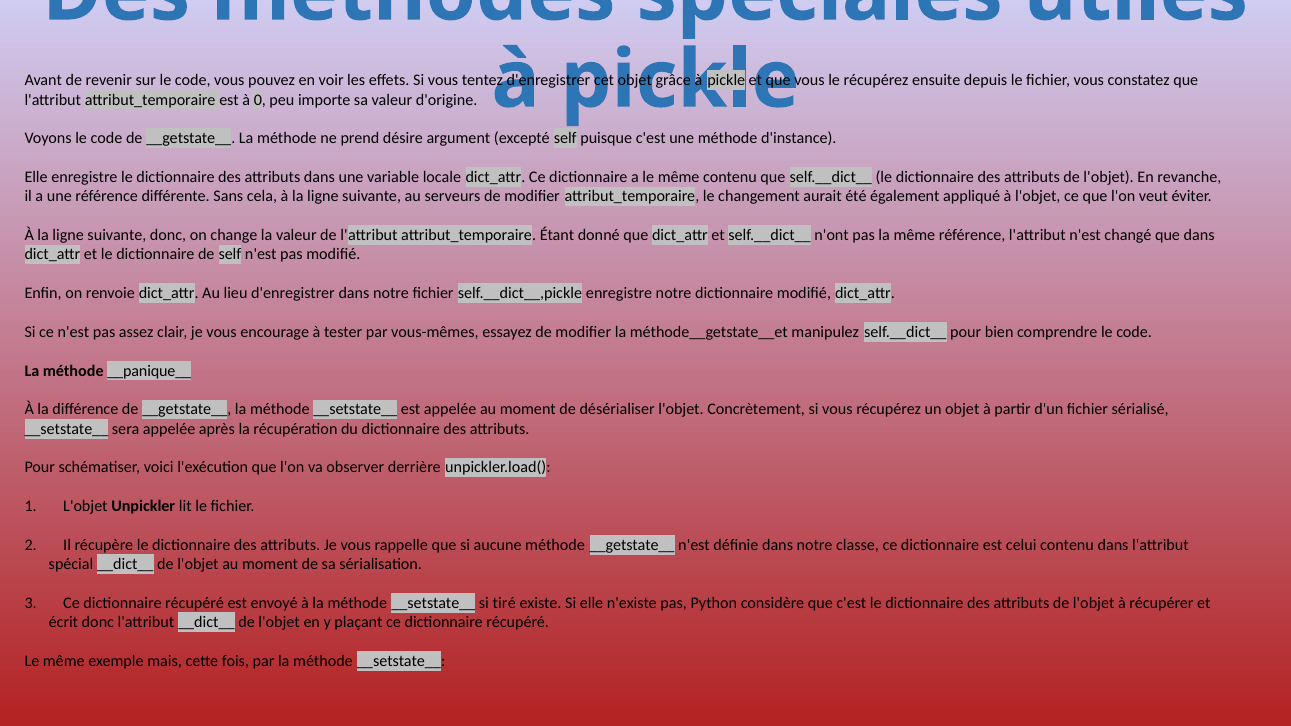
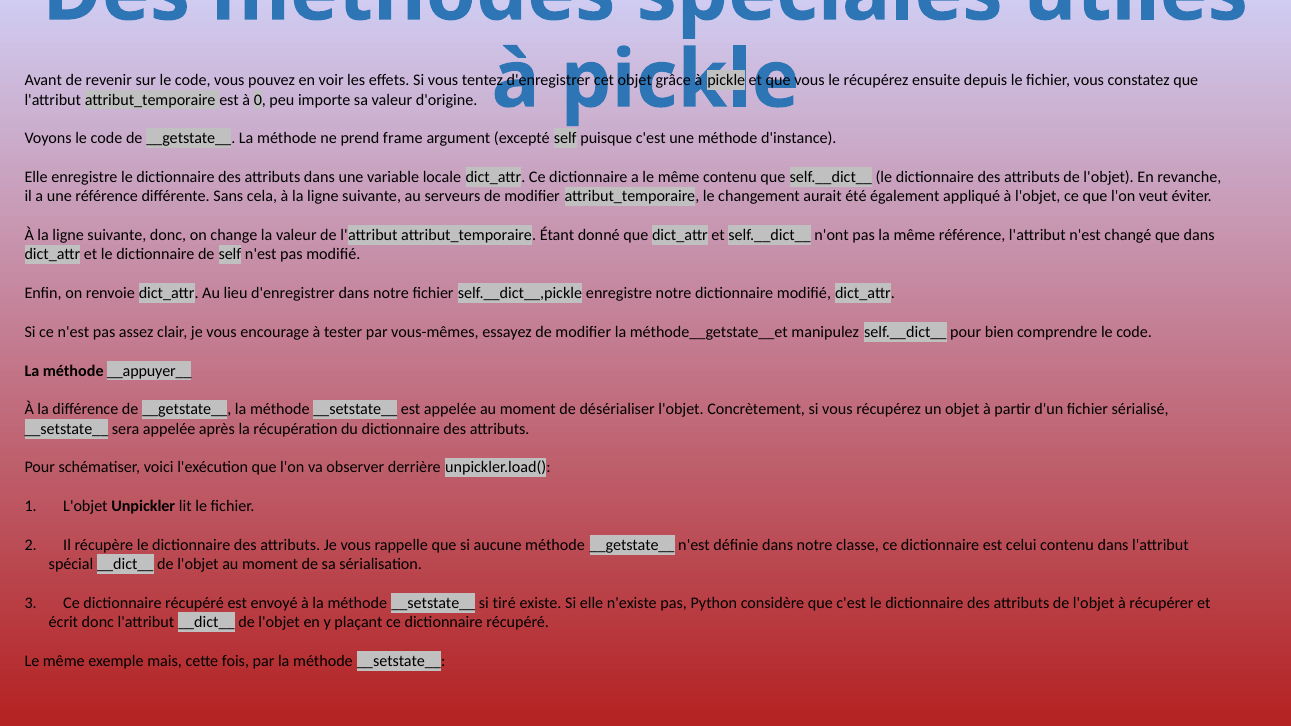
désire: désire -> frame
__panique__: __panique__ -> __appuyer__
